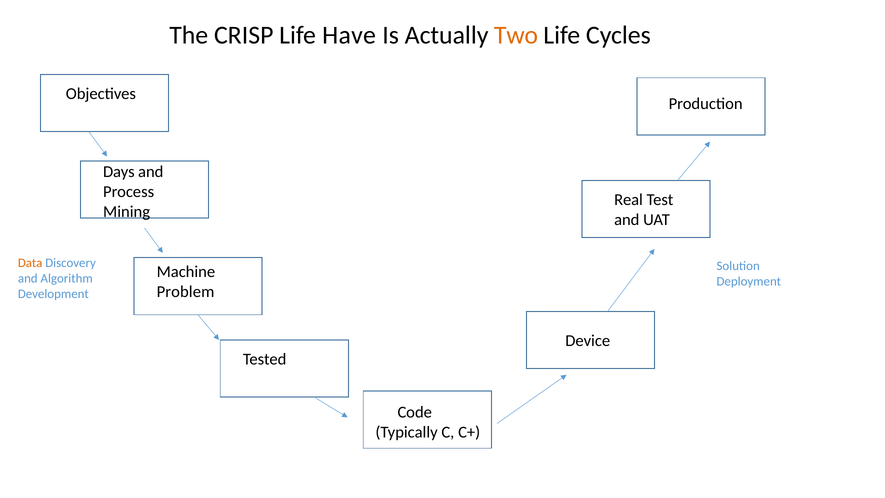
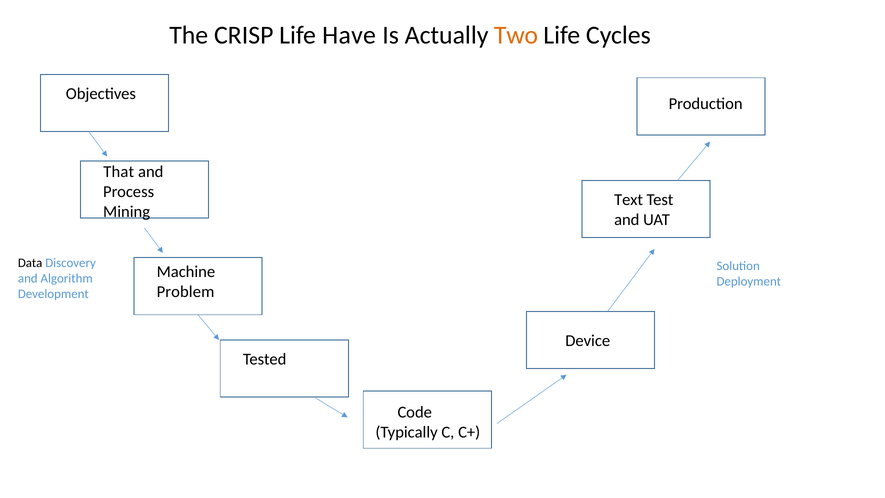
Days: Days -> That
Real: Real -> Text
Data colour: orange -> black
